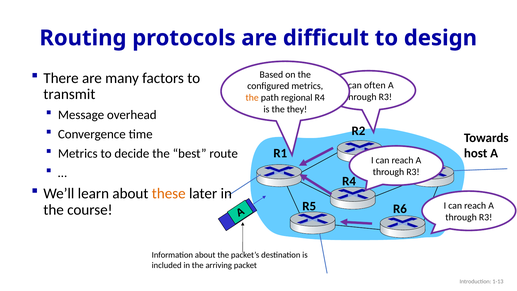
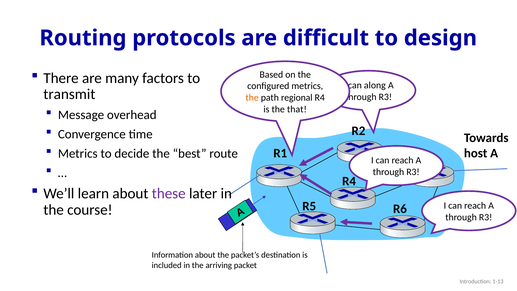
often: often -> along
they: they -> that
these colour: orange -> purple
